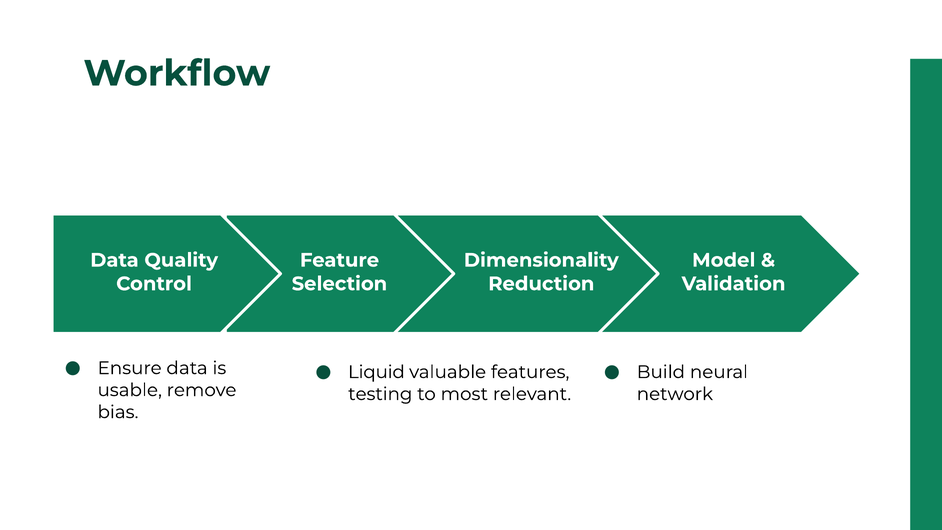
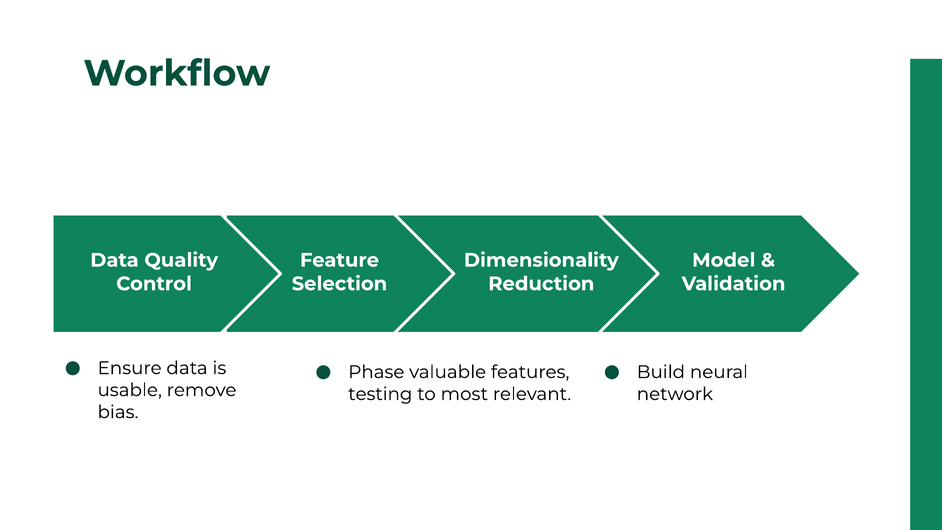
Liquid: Liquid -> Phase
